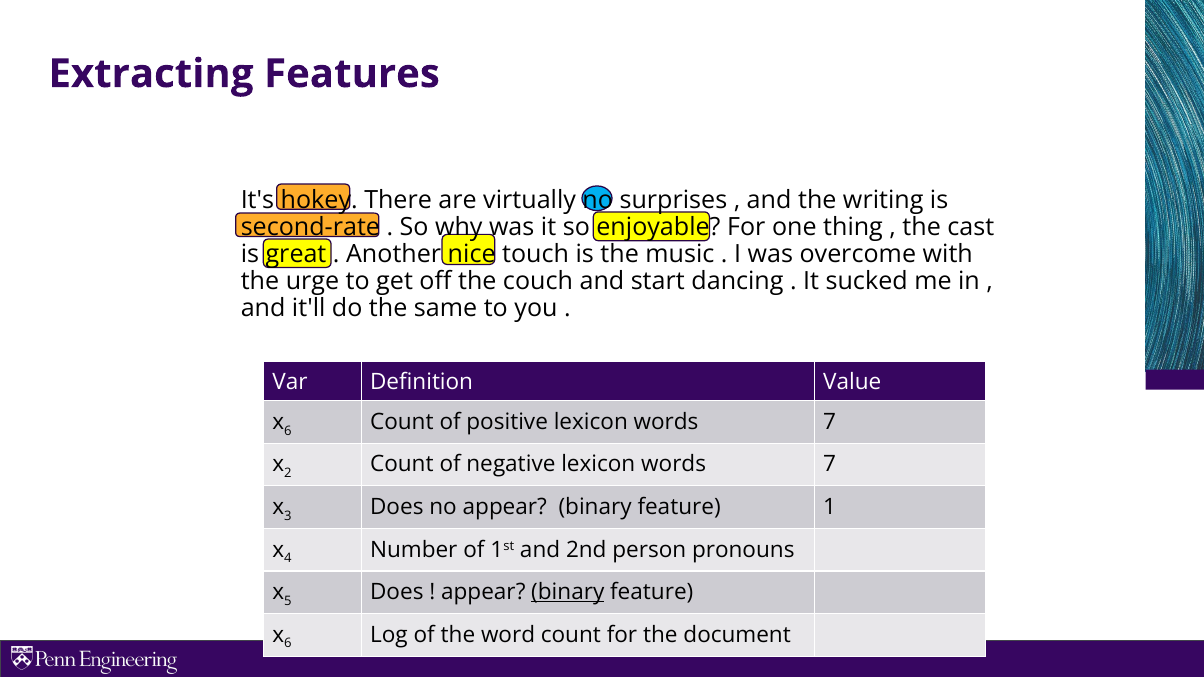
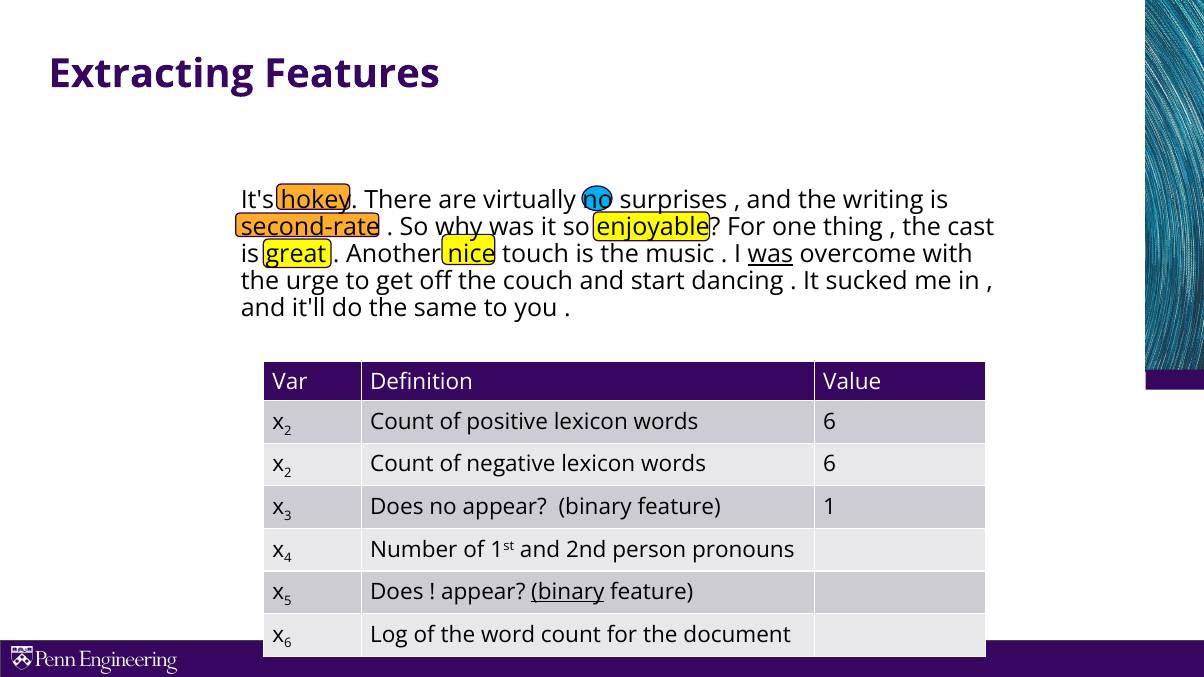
was at (770, 254) underline: none -> present
6 at (288, 431): 6 -> 2
positive lexicon words 7: 7 -> 6
negative lexicon words 7: 7 -> 6
